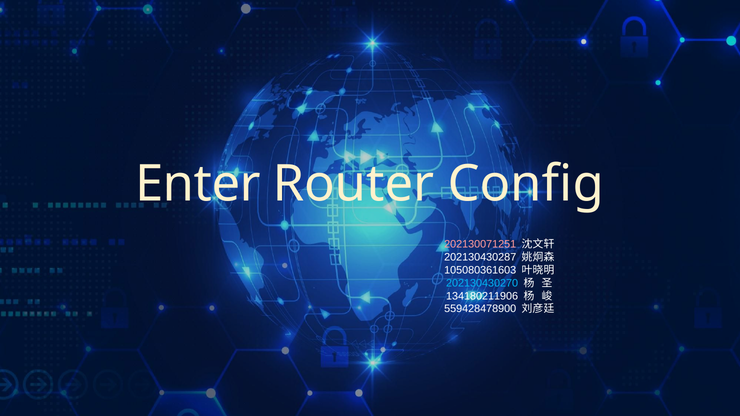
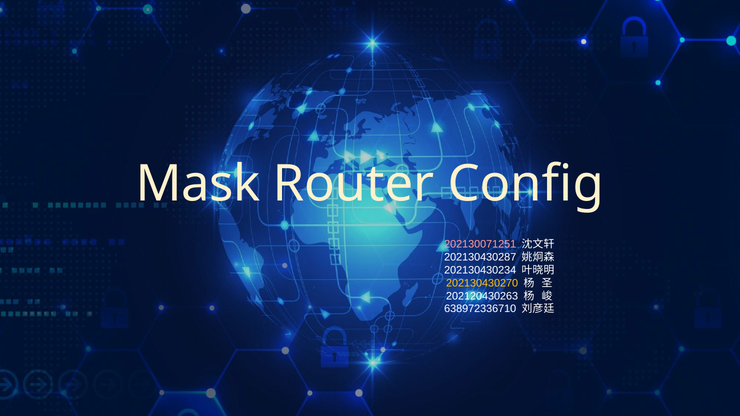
Enter: Enter -> Mask
105080361603: 105080361603 -> 202130430234
202130430270 colour: light blue -> yellow
134180211906: 134180211906 -> 202120430263
559428478900: 559428478900 -> 638972336710
